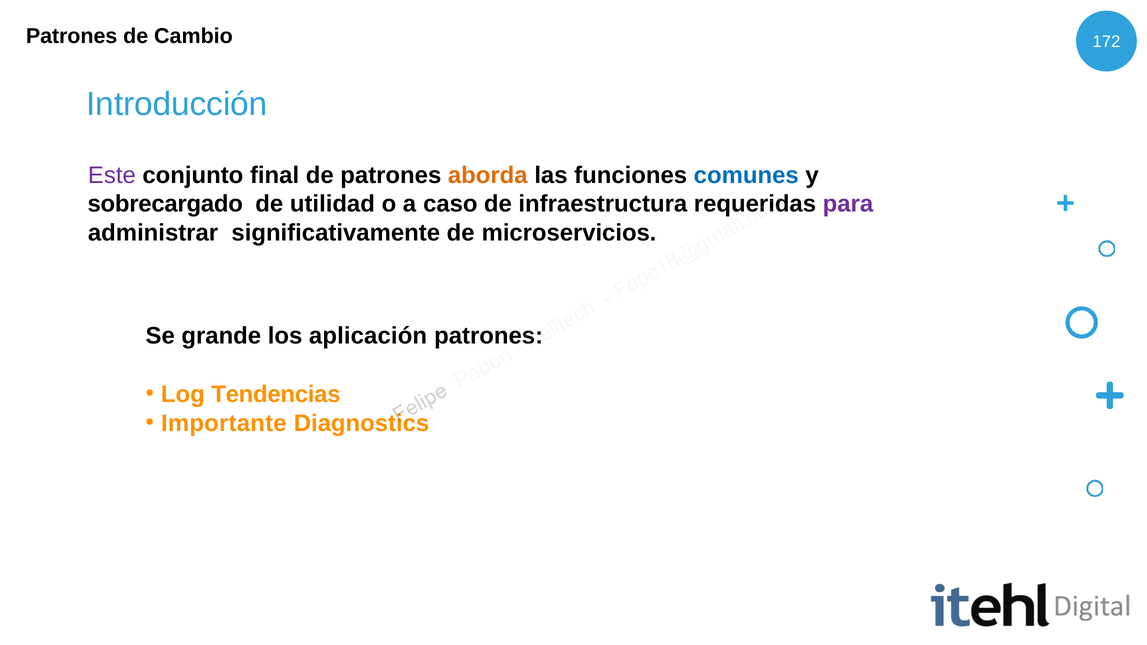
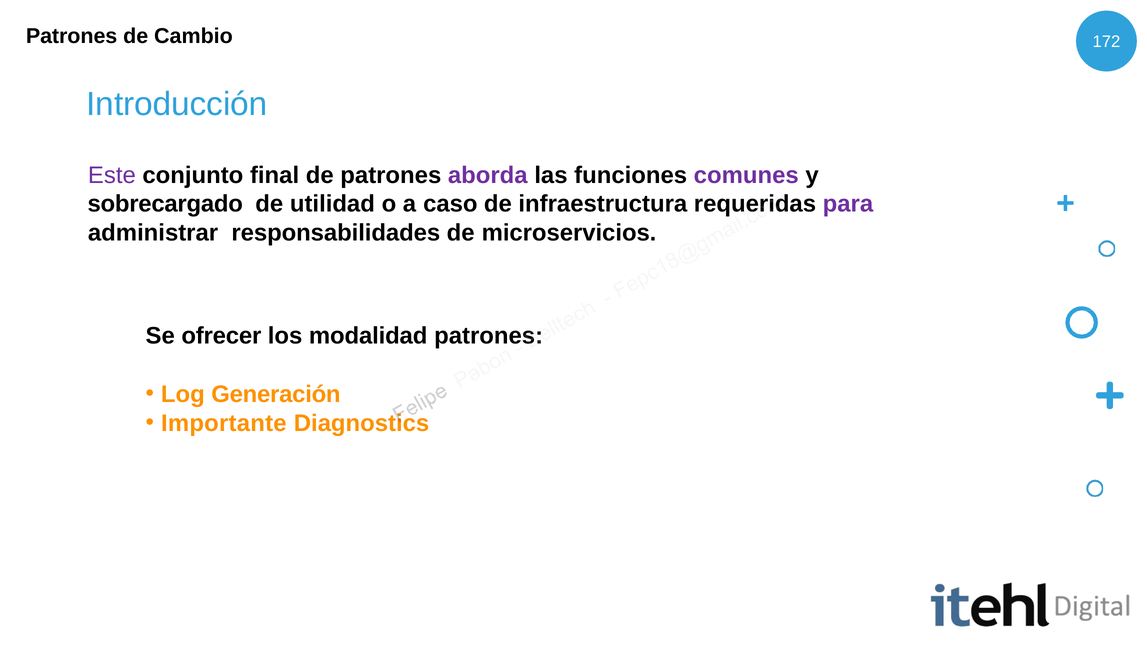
aborda colour: orange -> purple
comunes colour: blue -> purple
significativamente: significativamente -> responsabilidades
grande: grande -> ofrecer
aplicación: aplicación -> modalidad
Tendencias: Tendencias -> Generación
